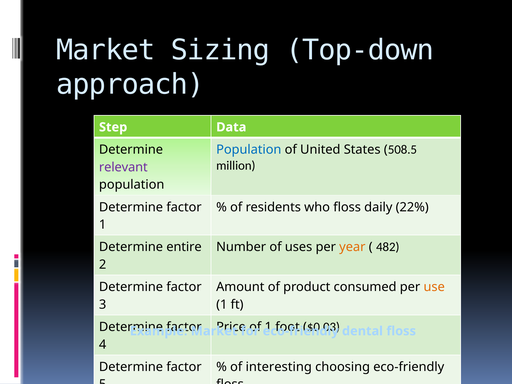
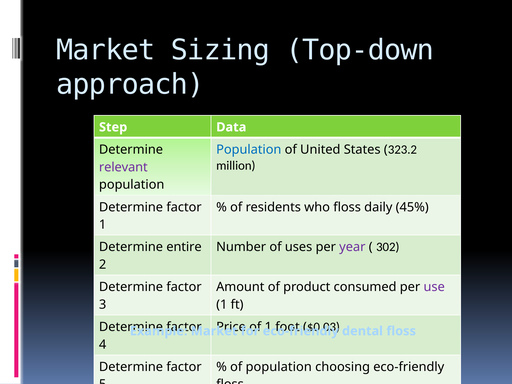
508.5: 508.5 -> 323.2
22%: 22% -> 45%
year at (352, 247) colour: orange -> purple
482: 482 -> 302
use colour: orange -> purple
of interesting: interesting -> population
